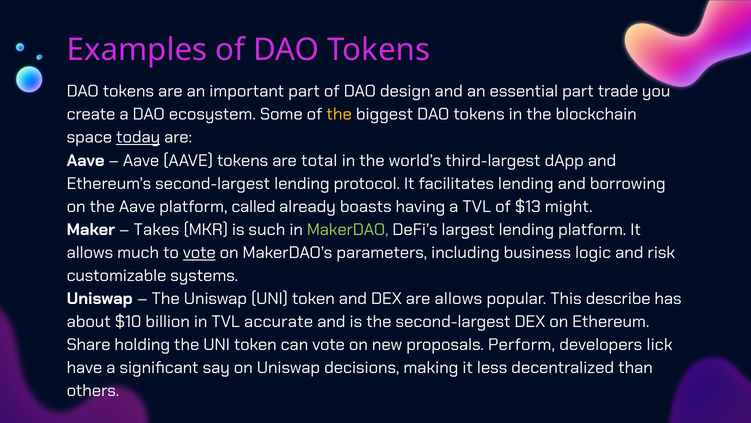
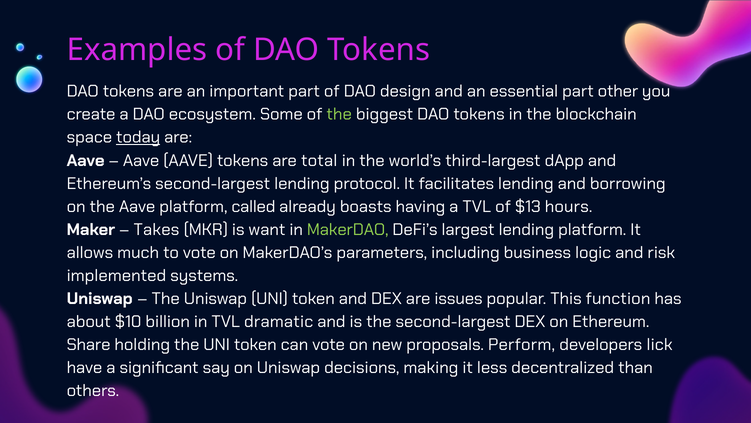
trade: trade -> other
the at (339, 114) colour: yellow -> light green
might: might -> hours
such: such -> want
vote at (199, 252) underline: present -> none
customizable: customizable -> implemented
are allows: allows -> issues
describe: describe -> function
accurate: accurate -> dramatic
